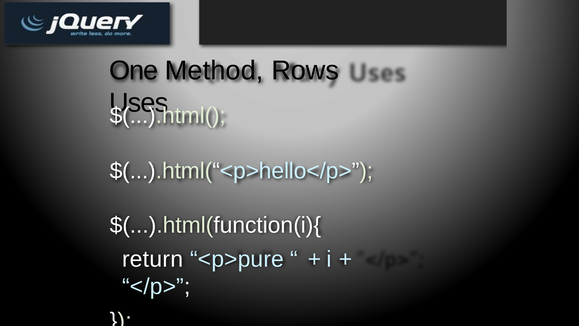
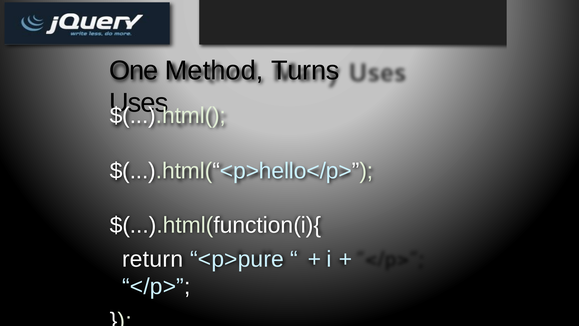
Rows: Rows -> Turns
